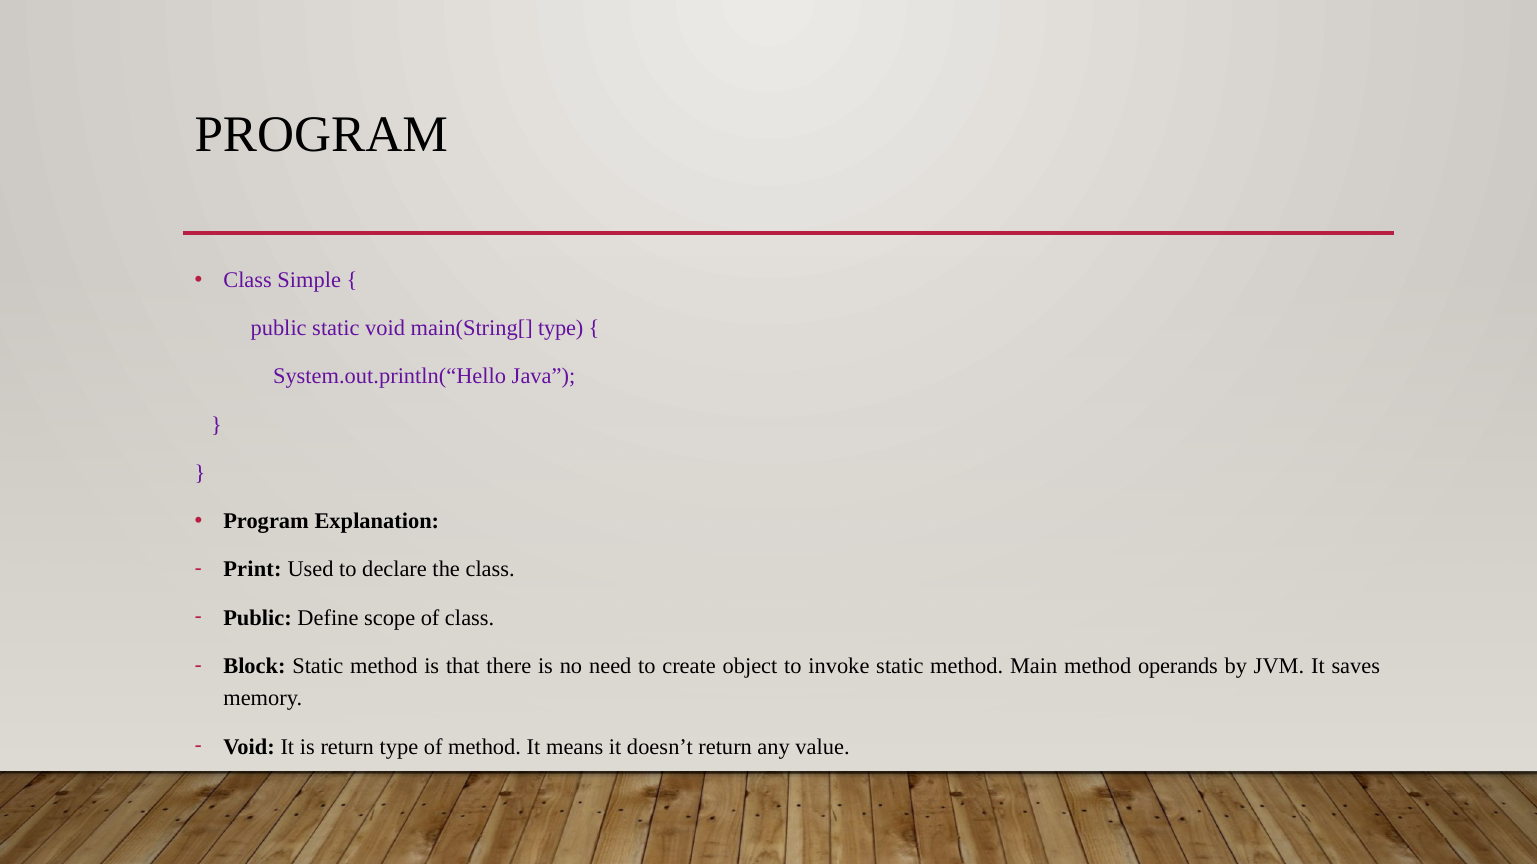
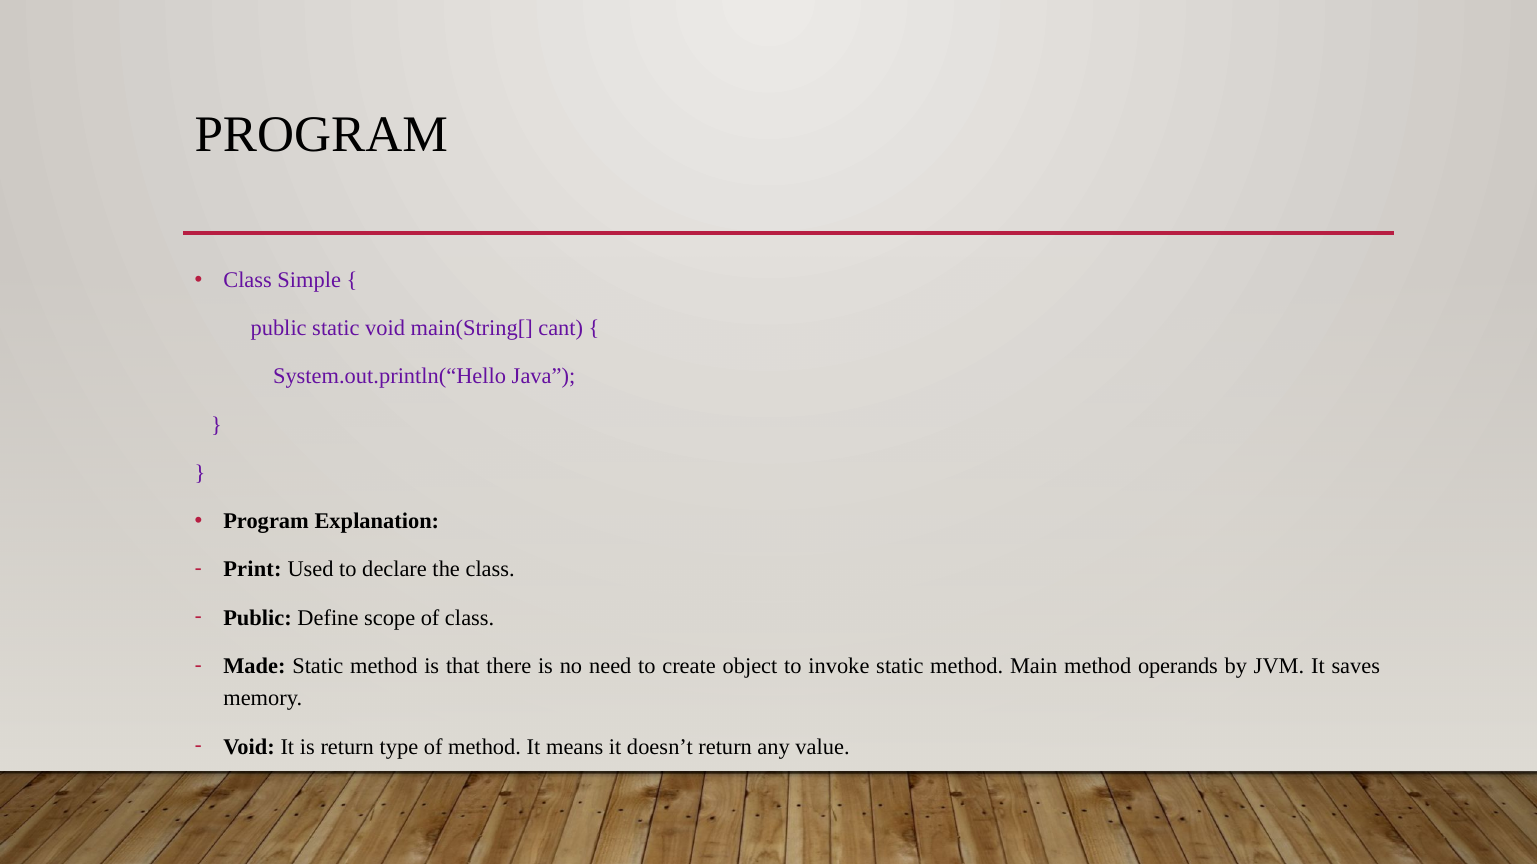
main(String[ type: type -> cant
Block: Block -> Made
